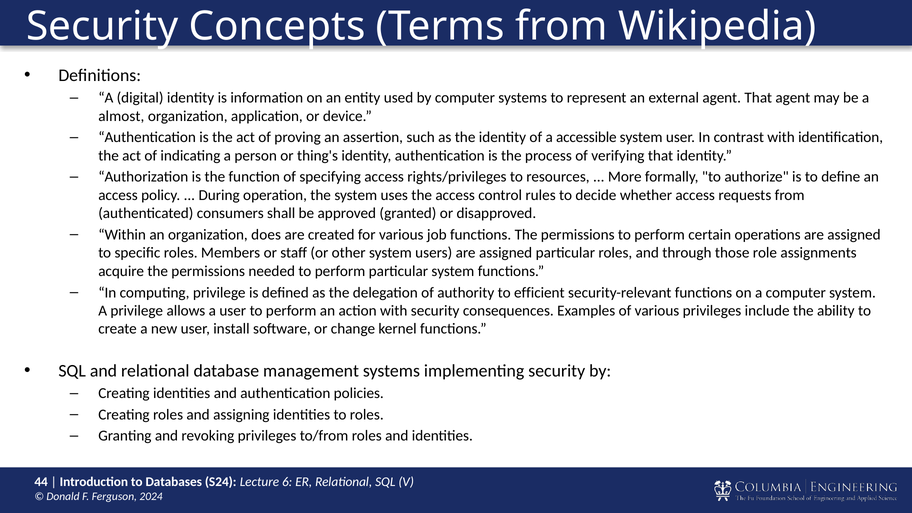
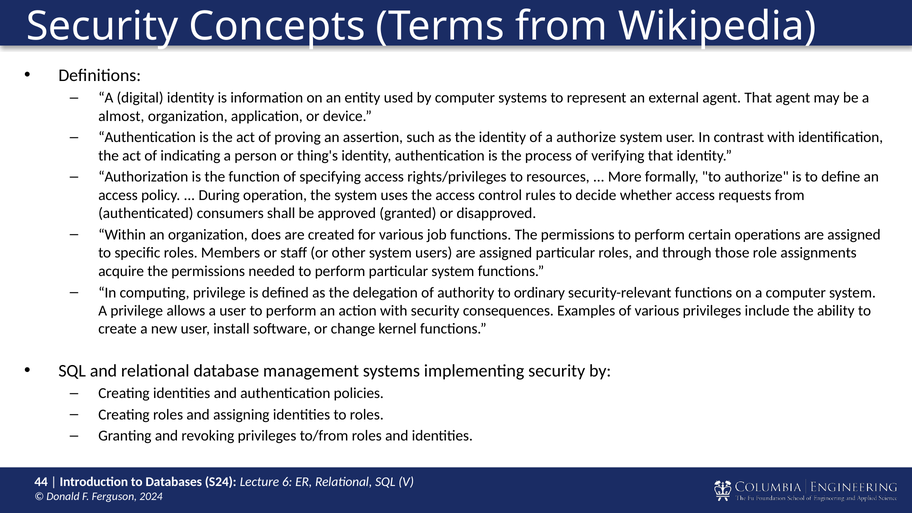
a accessible: accessible -> authorize
efficient: efficient -> ordinary
